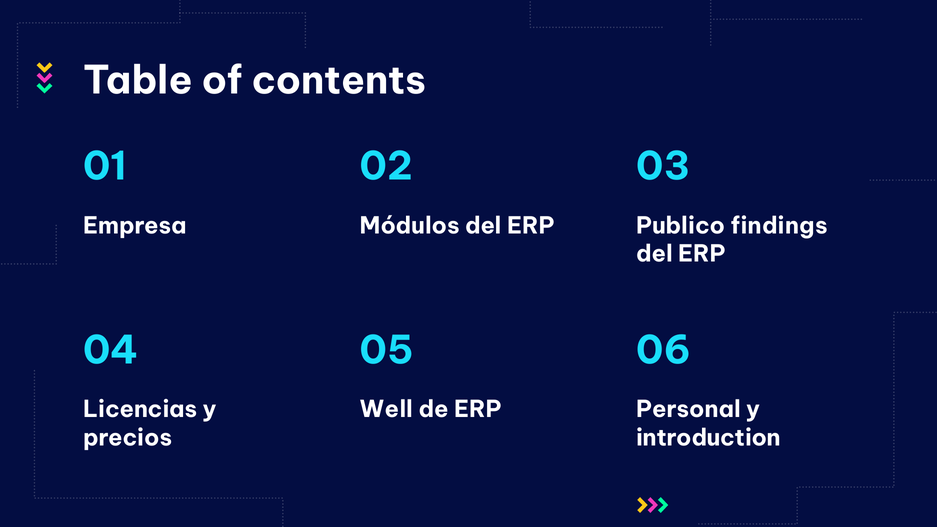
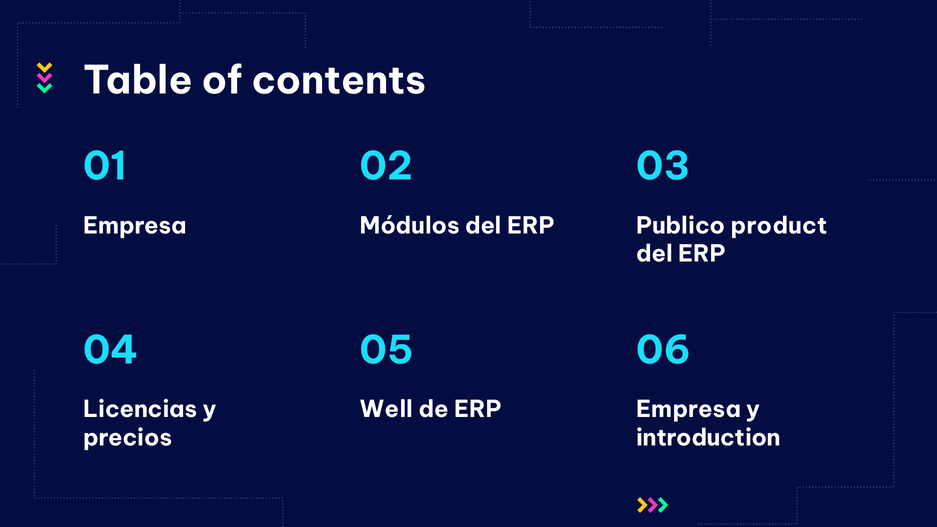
findings: findings -> product
ERP Personal: Personal -> Empresa
